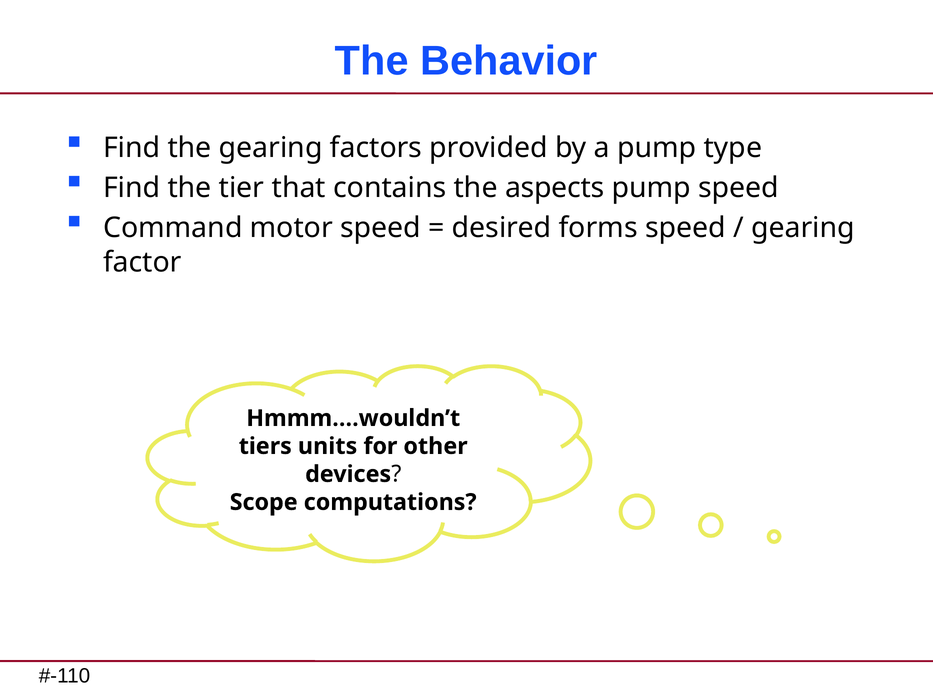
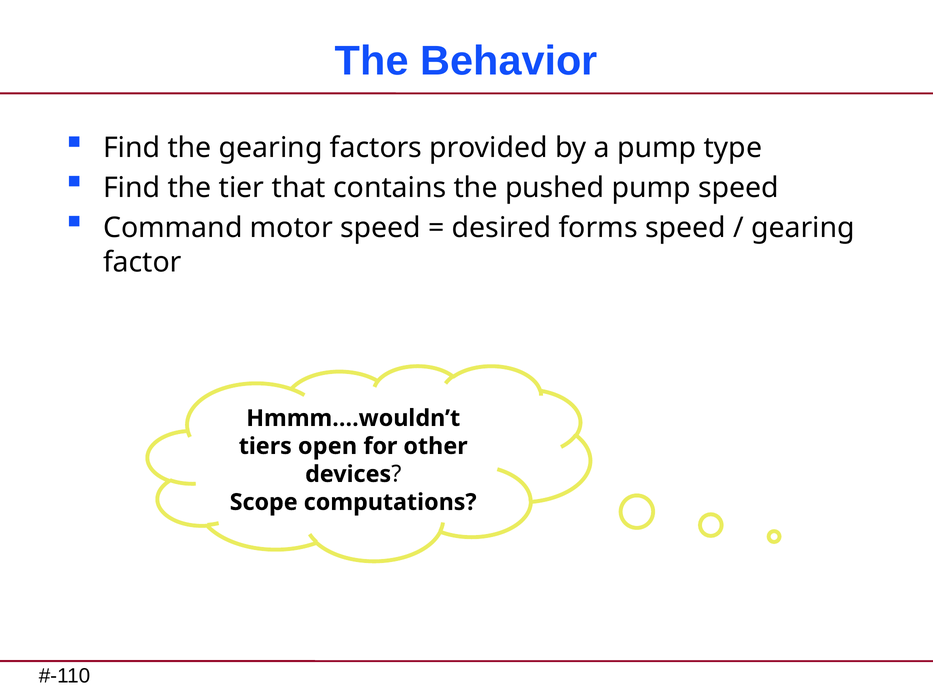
aspects: aspects -> pushed
units: units -> open
